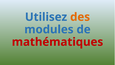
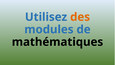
mathématiques colour: red -> black
